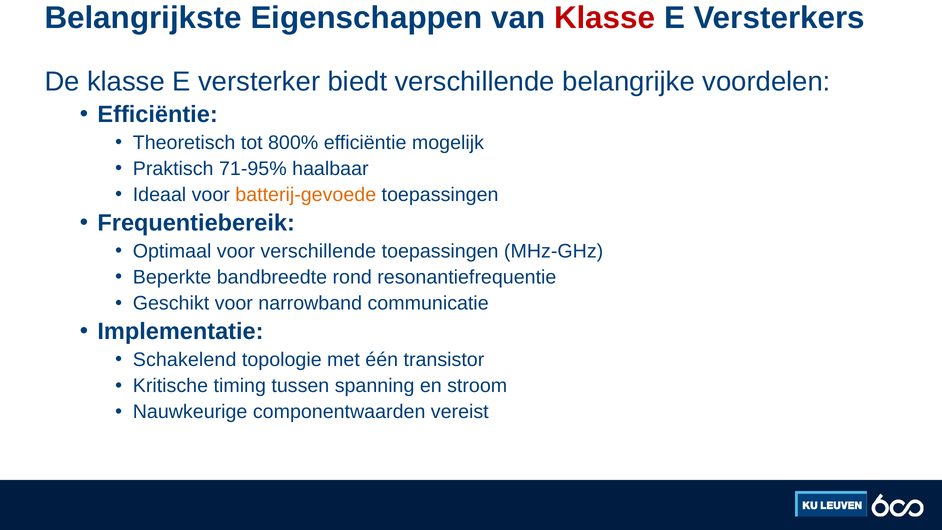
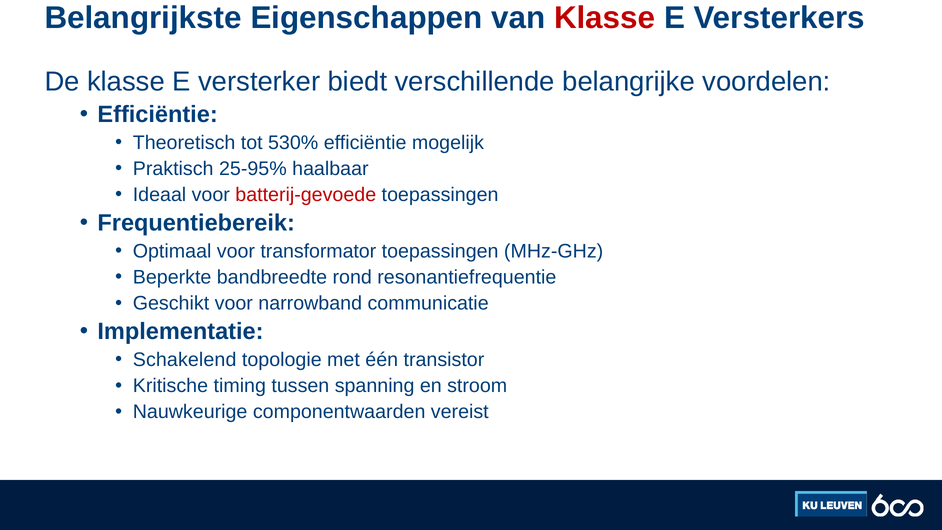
800%: 800% -> 530%
71-95%: 71-95% -> 25-95%
batterij-gevoede colour: orange -> red
voor verschillende: verschillende -> transformator
